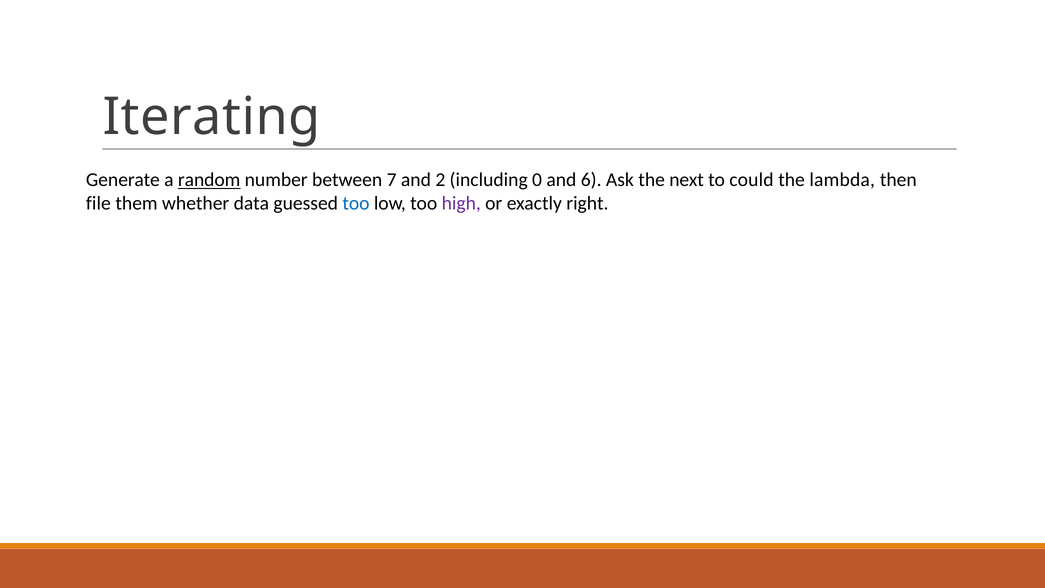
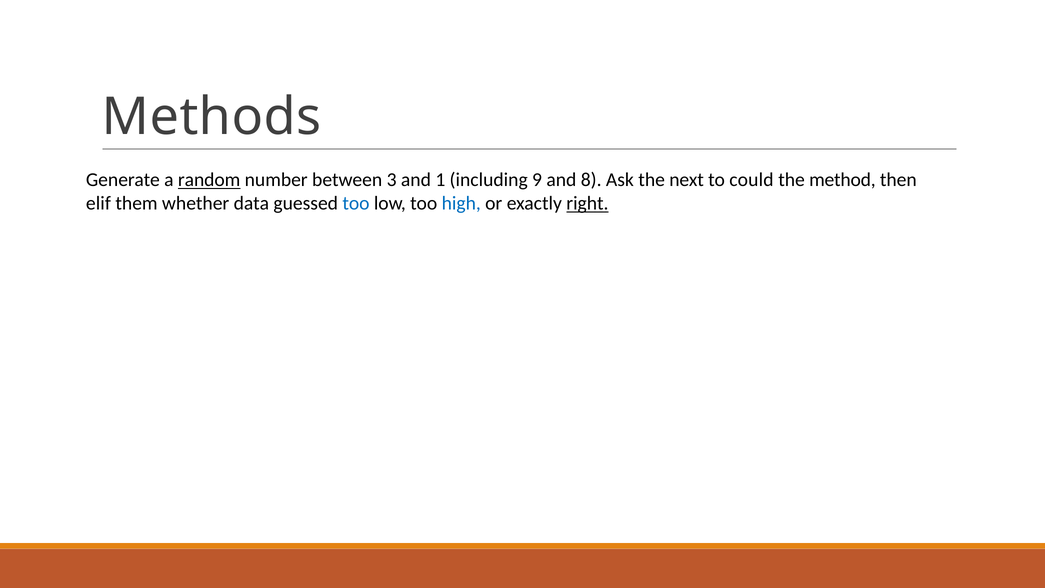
Iterating: Iterating -> Methods
7: 7 -> 3
2: 2 -> 1
0: 0 -> 9
6: 6 -> 8
lambda: lambda -> method
file: file -> elif
high colour: purple -> blue
right underline: none -> present
